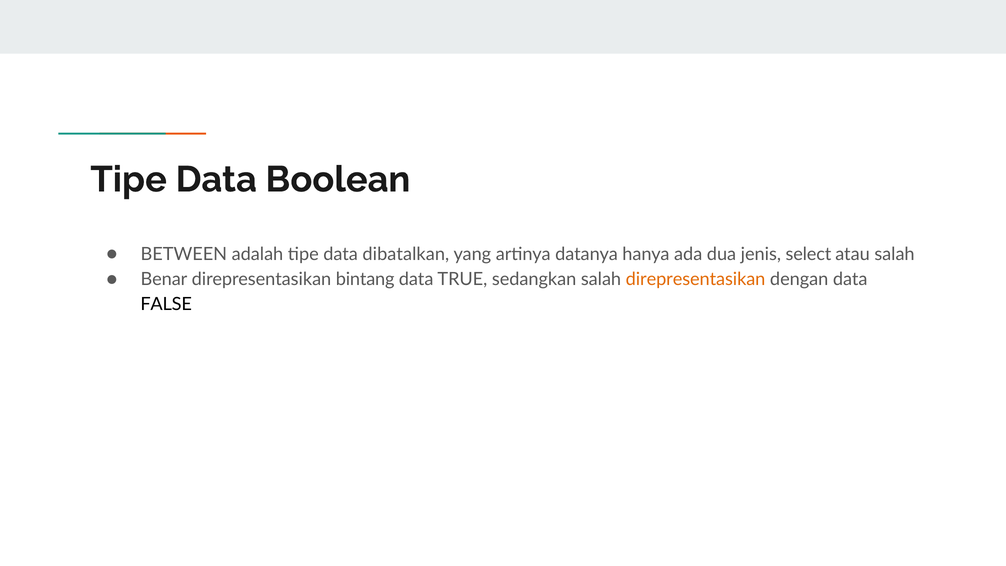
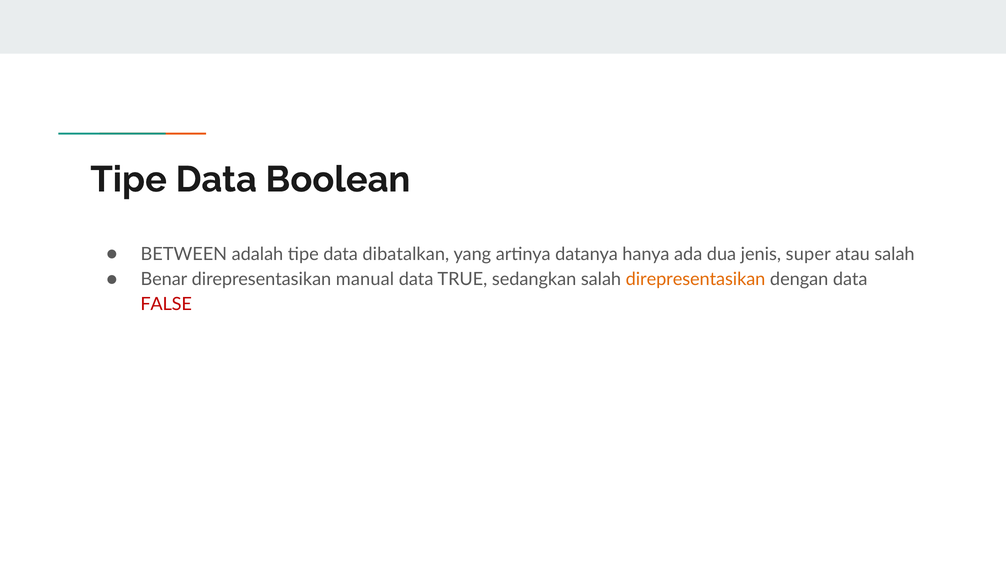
select: select -> super
bintang: bintang -> manual
FALSE colour: black -> red
